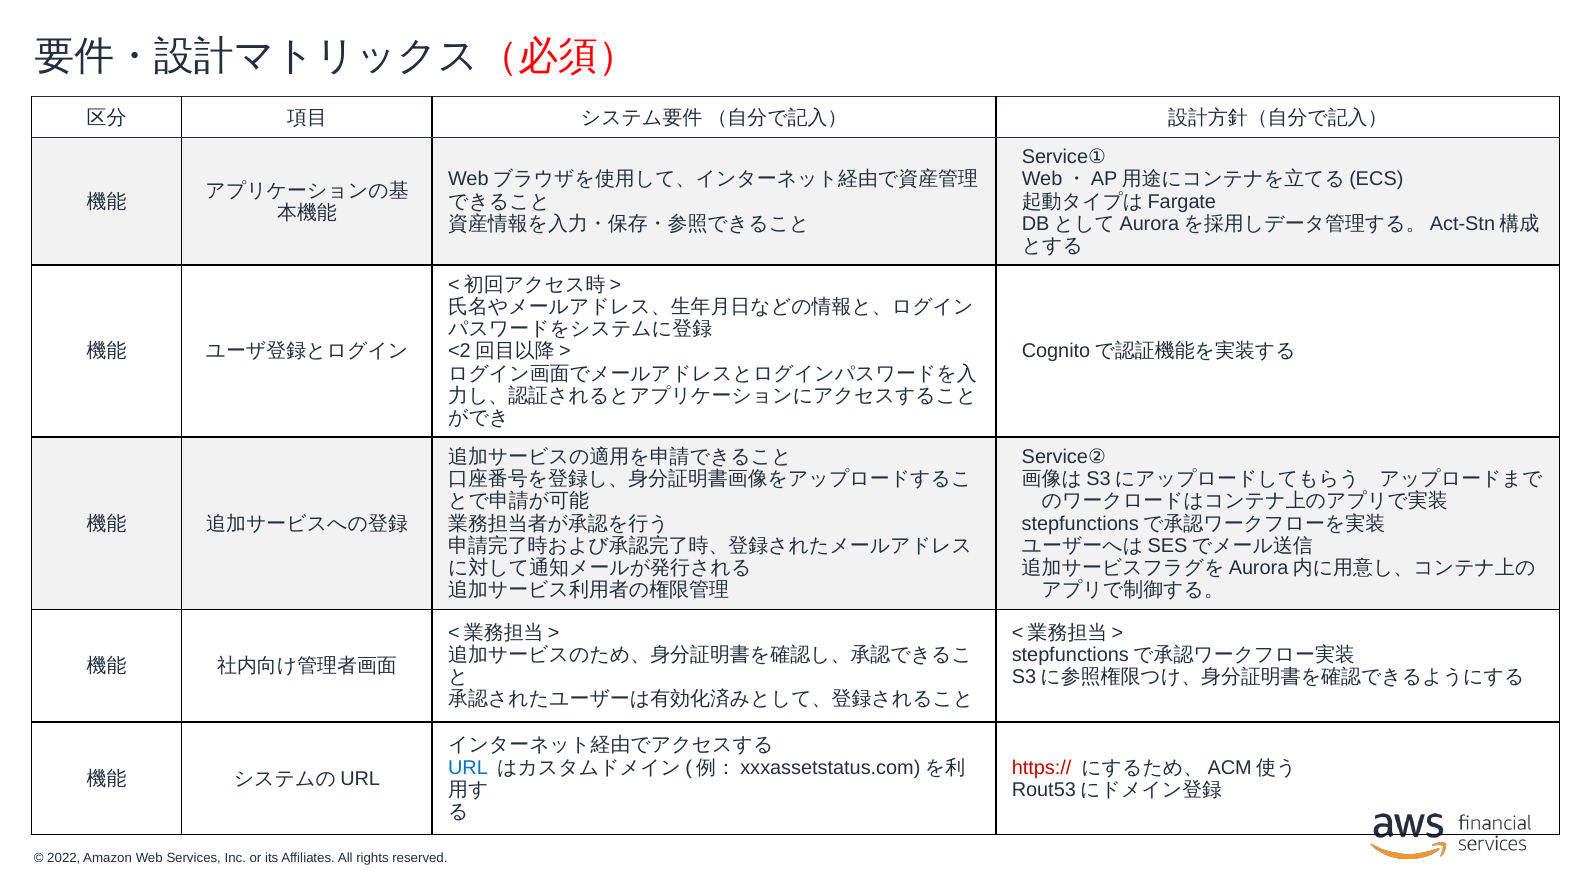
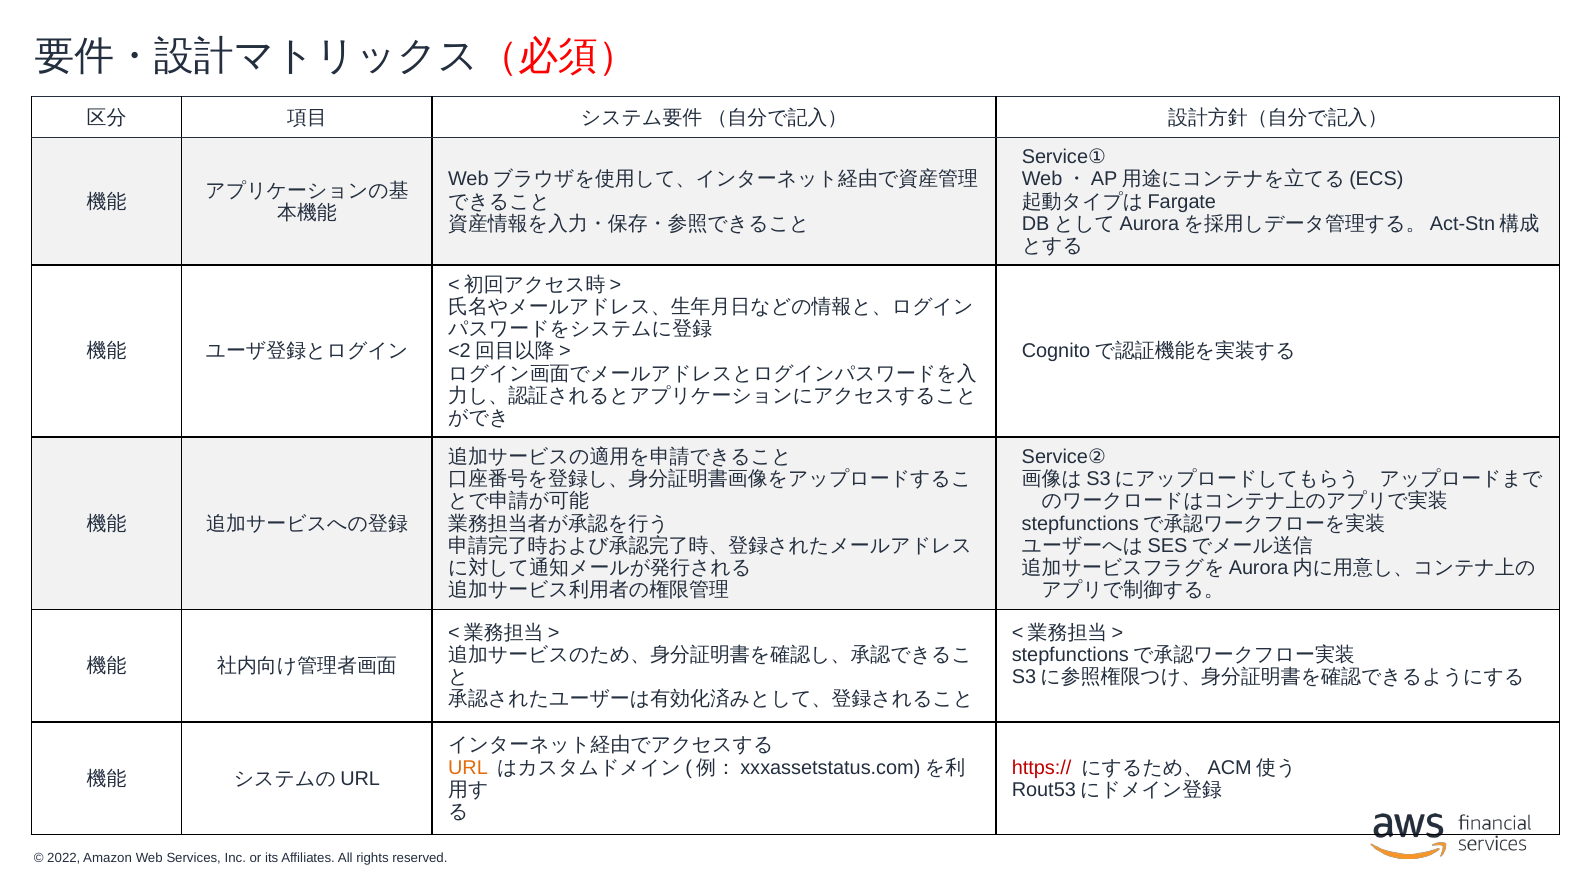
URL colour: blue -> orange
